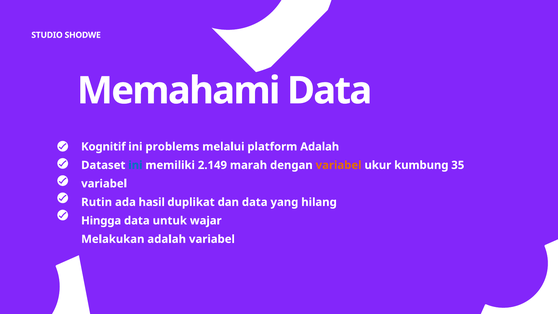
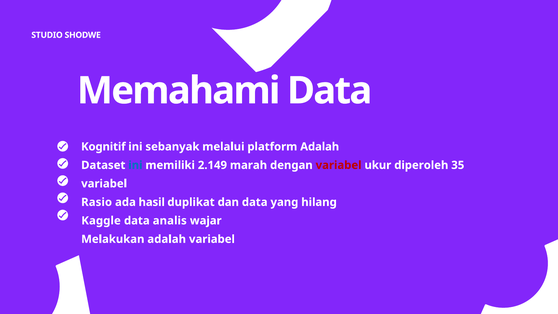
problems: problems -> sebanyak
variabel at (339, 165) colour: orange -> red
kumbung: kumbung -> diperoleh
Rutin: Rutin -> Rasio
Hingga: Hingga -> Kaggle
untuk: untuk -> analis
